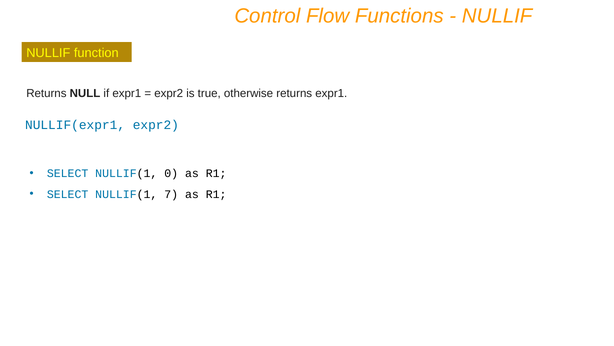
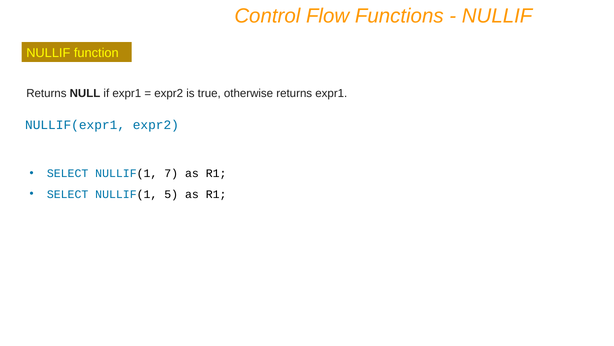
0: 0 -> 7
7: 7 -> 5
